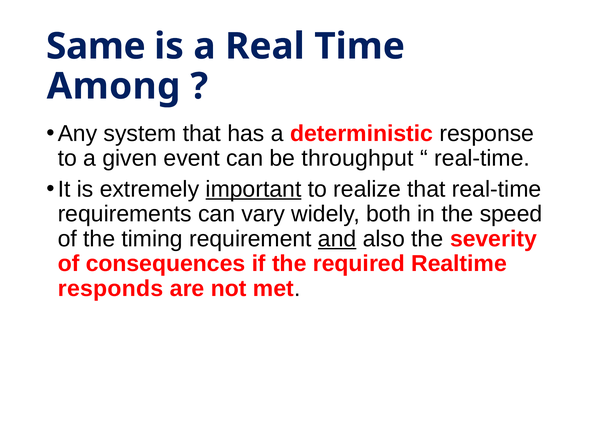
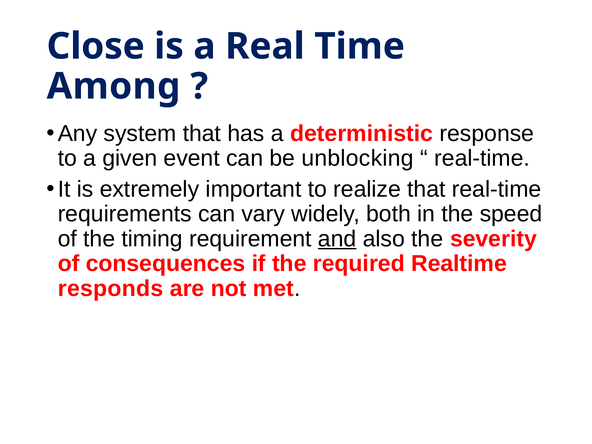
Same: Same -> Close
throughput: throughput -> unblocking
important underline: present -> none
